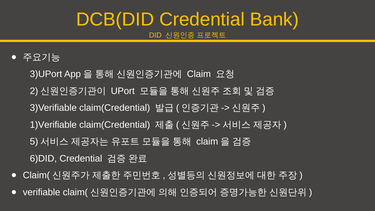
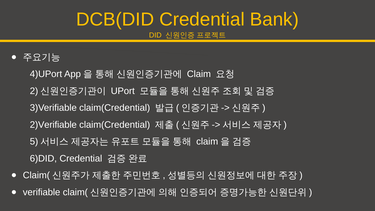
3)UPort: 3)UPort -> 4)UPort
1)Verifiable: 1)Verifiable -> 2)Verifiable
